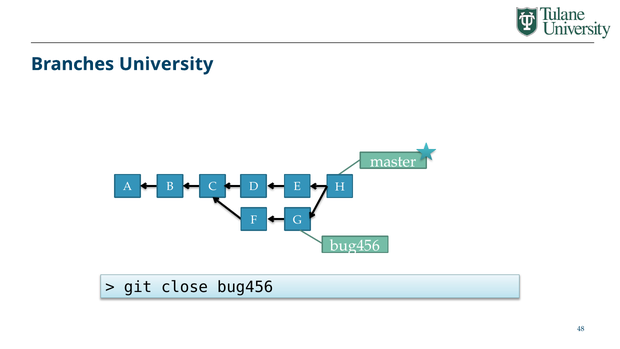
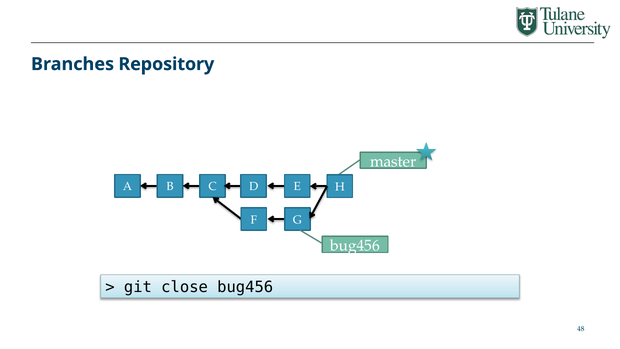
University: University -> Repository
